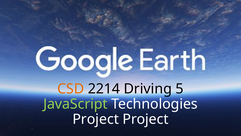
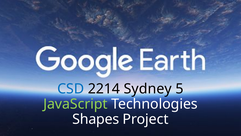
CSD colour: orange -> blue
Driving: Driving -> Sydney
Project at (96, 119): Project -> Shapes
